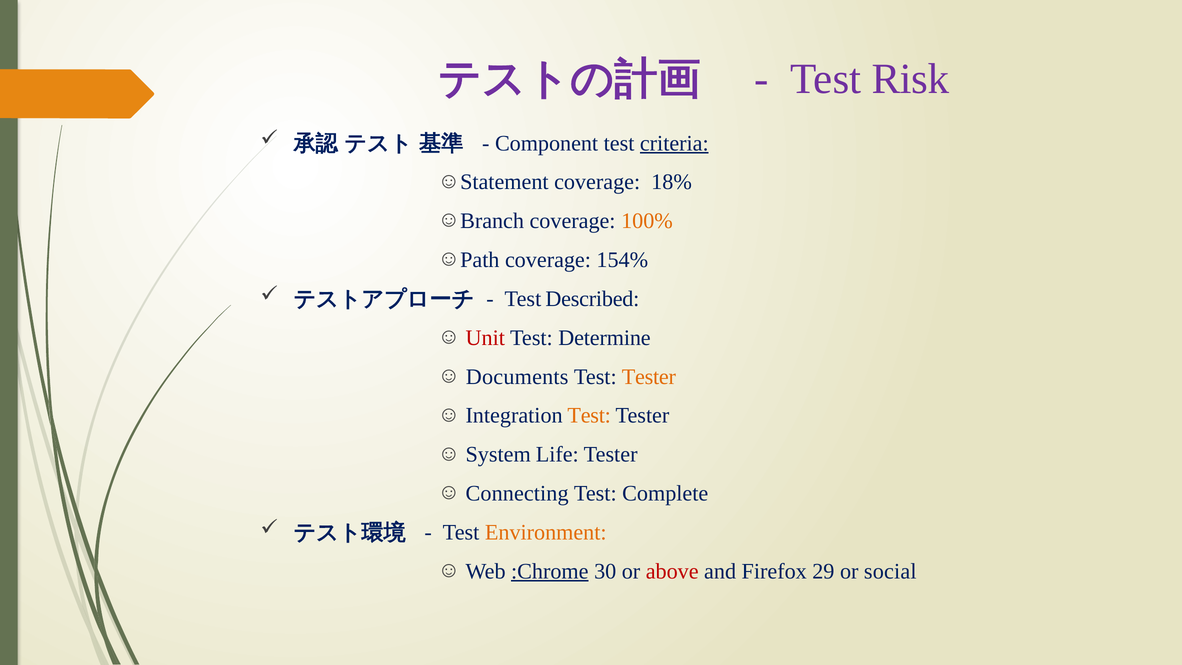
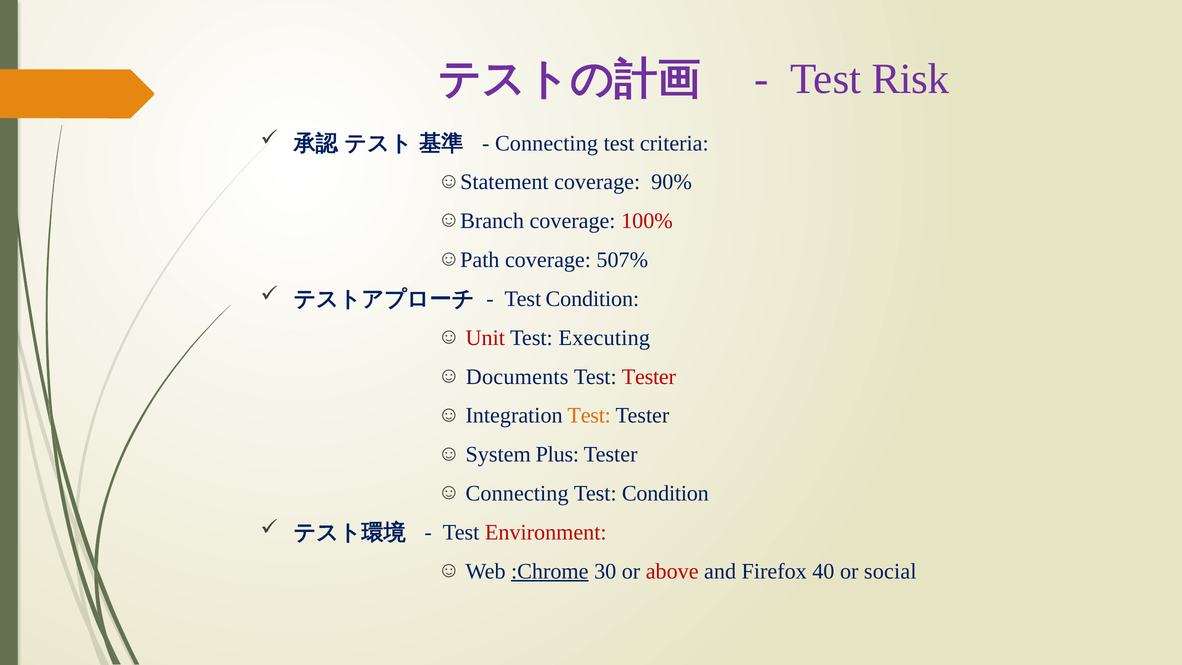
Component at (547, 143): Component -> Connecting
criteria underline: present -> none
18%: 18% -> 90%
100% colour: orange -> red
154%: 154% -> 507%
Described at (592, 299): Described -> Condition
Determine: Determine -> Executing
Tester at (649, 377) colour: orange -> red
Life: Life -> Plus
Complete at (665, 493): Complete -> Condition
Environment colour: orange -> red
29: 29 -> 40
